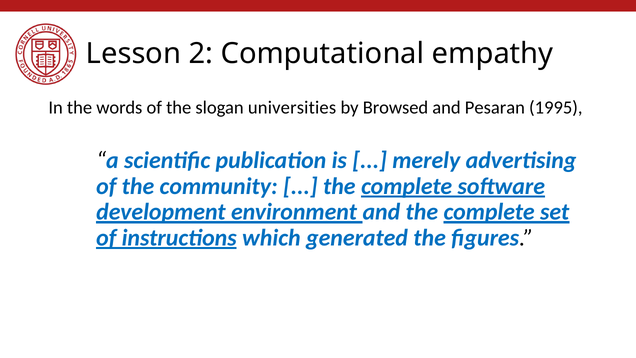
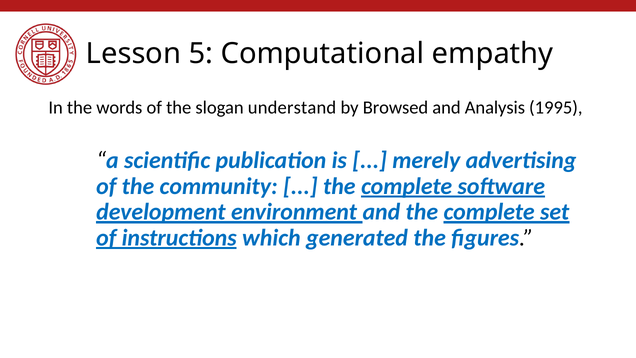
2: 2 -> 5
universities: universities -> understand
Pesaran: Pesaran -> Analysis
